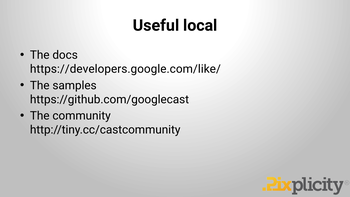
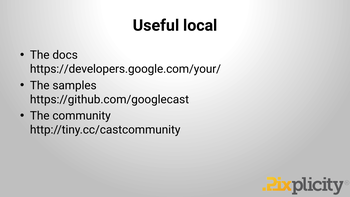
https://developers.google.com/like/: https://developers.google.com/like/ -> https://developers.google.com/your/
